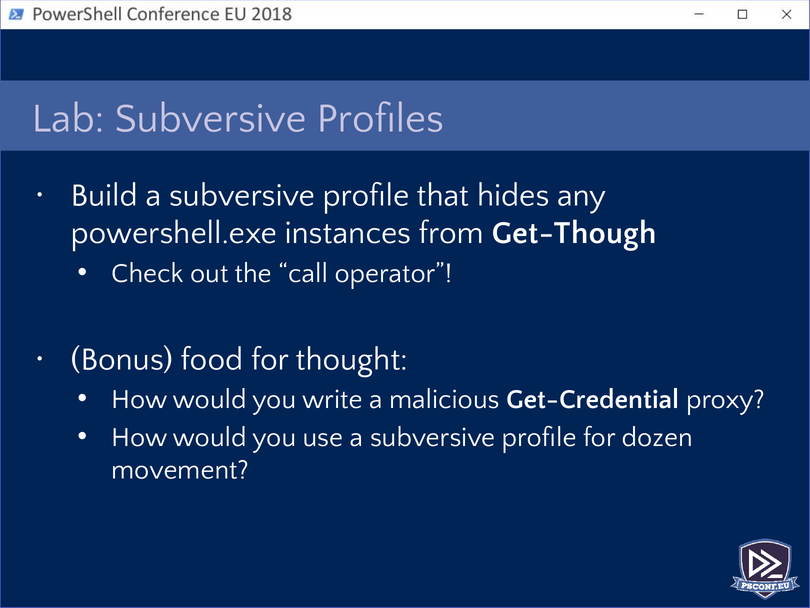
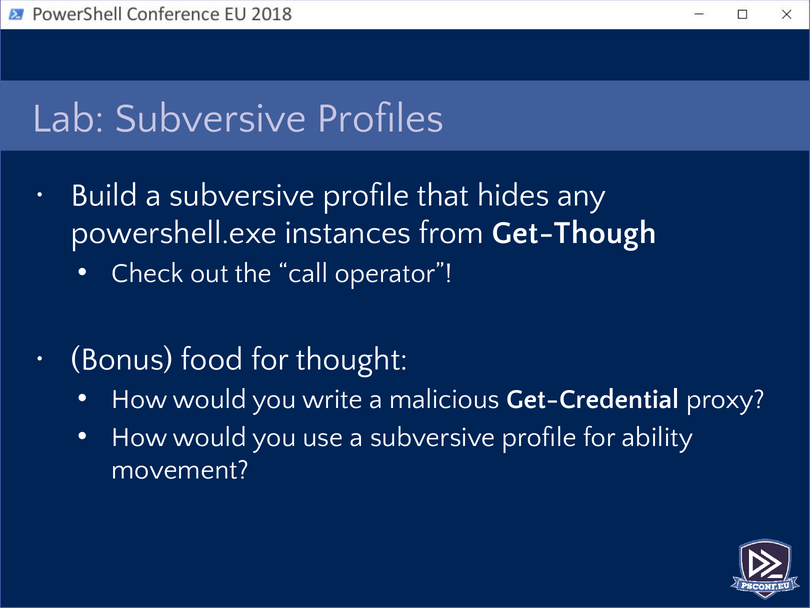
dozen: dozen -> ability
